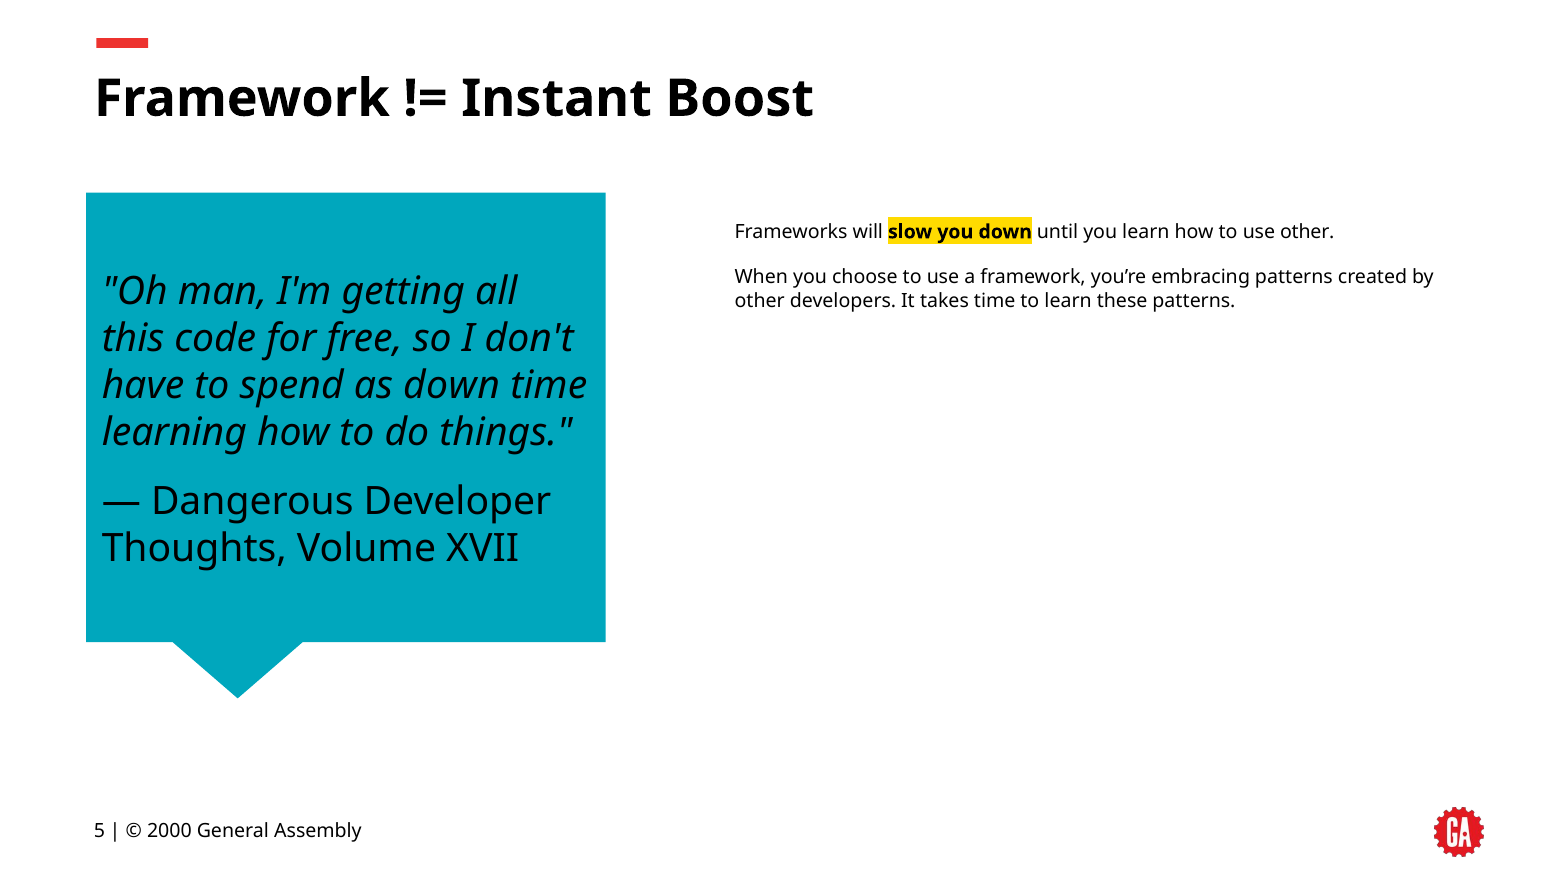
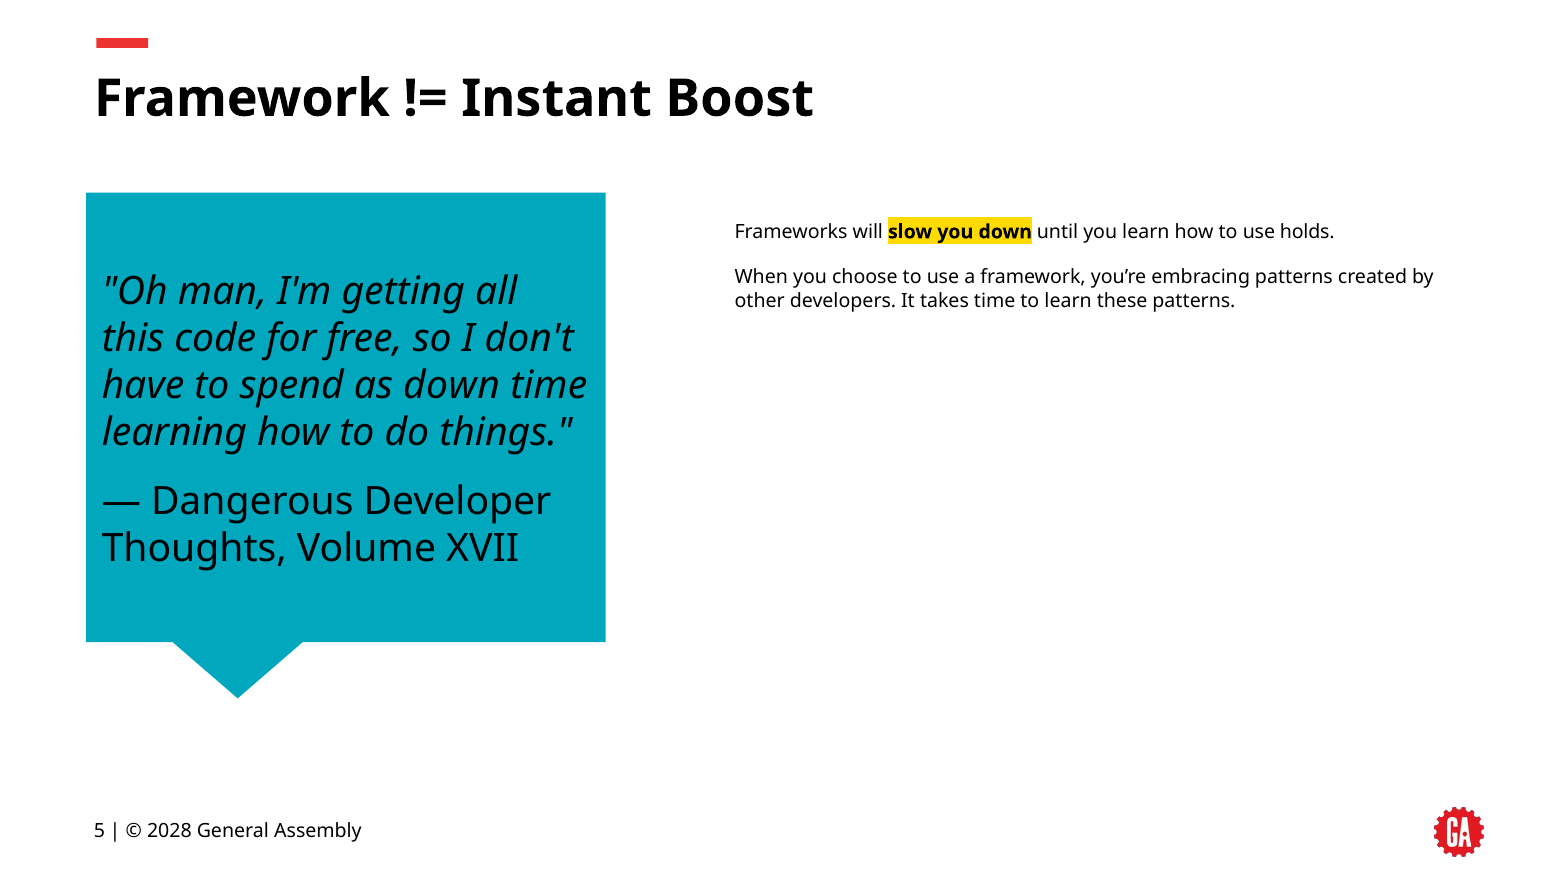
use other: other -> holds
2000: 2000 -> 2028
